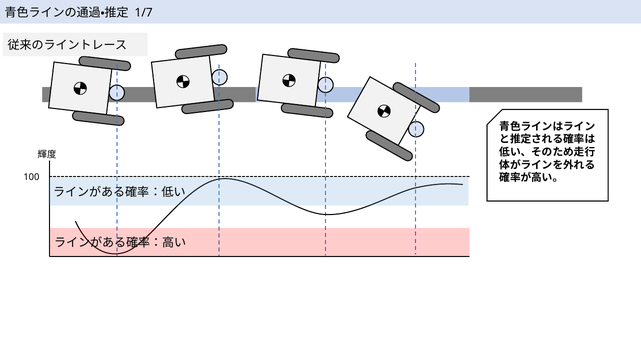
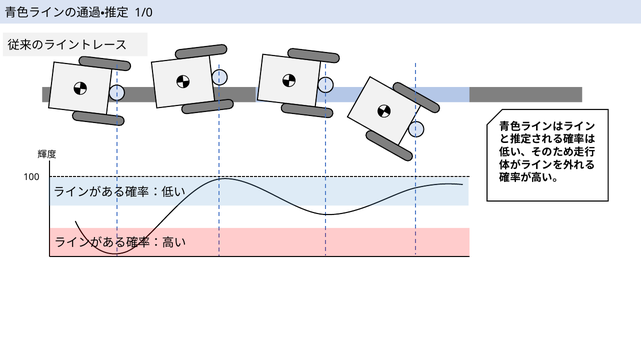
1/7: 1/7 -> 1/0
